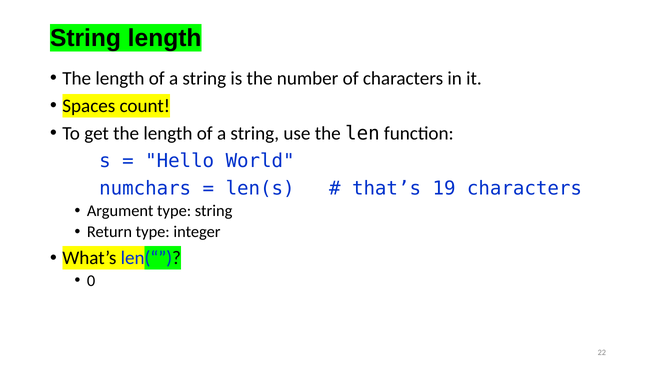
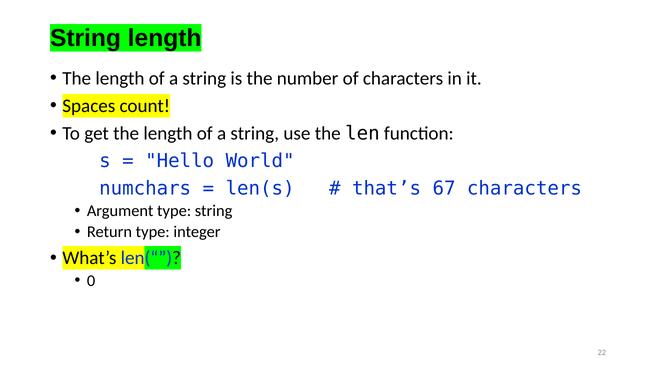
19: 19 -> 67
